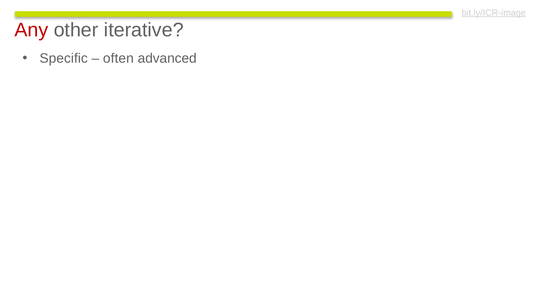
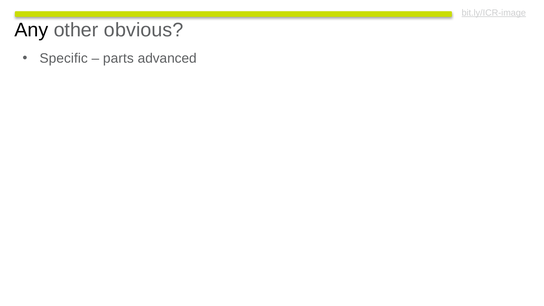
Any colour: red -> black
iterative: iterative -> obvious
often: often -> parts
